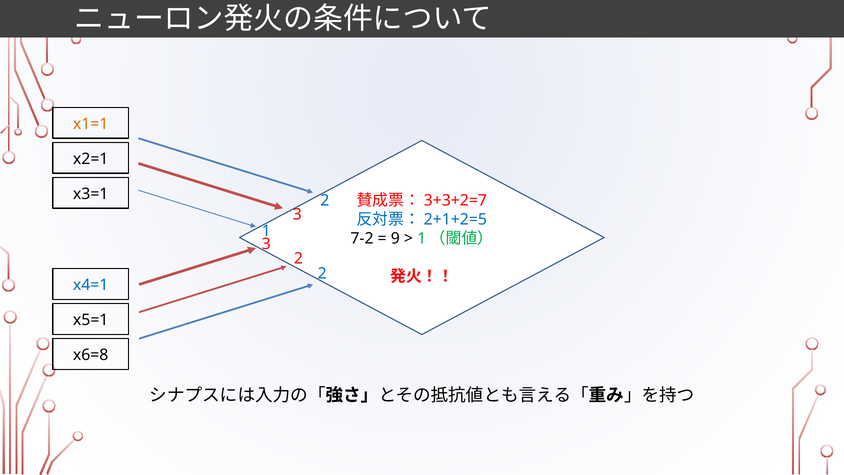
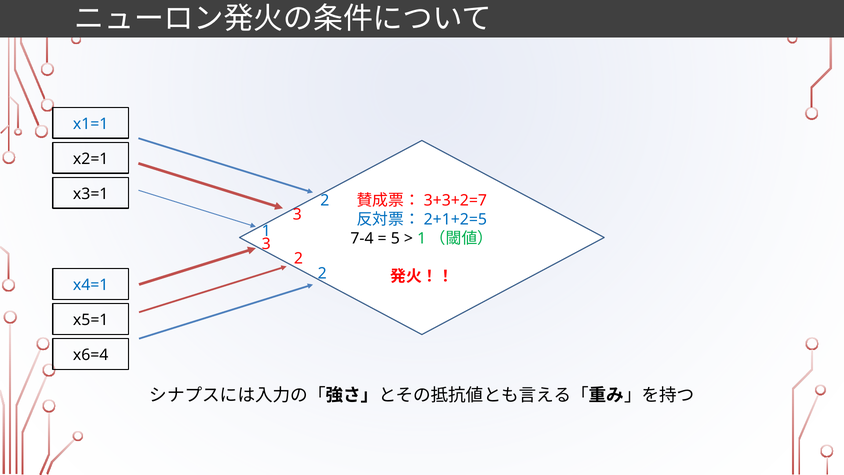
x1=1 colour: orange -> blue
7-2: 7-2 -> 7-4
9: 9 -> 5
x6=8: x6=8 -> x6=4
